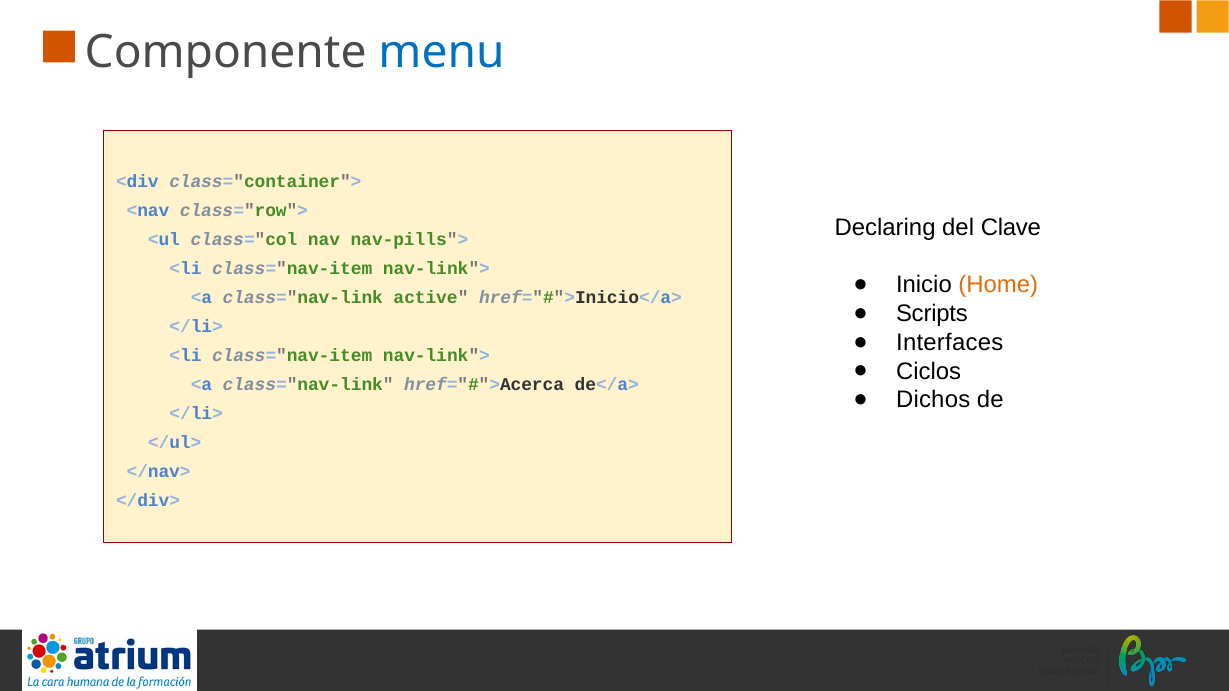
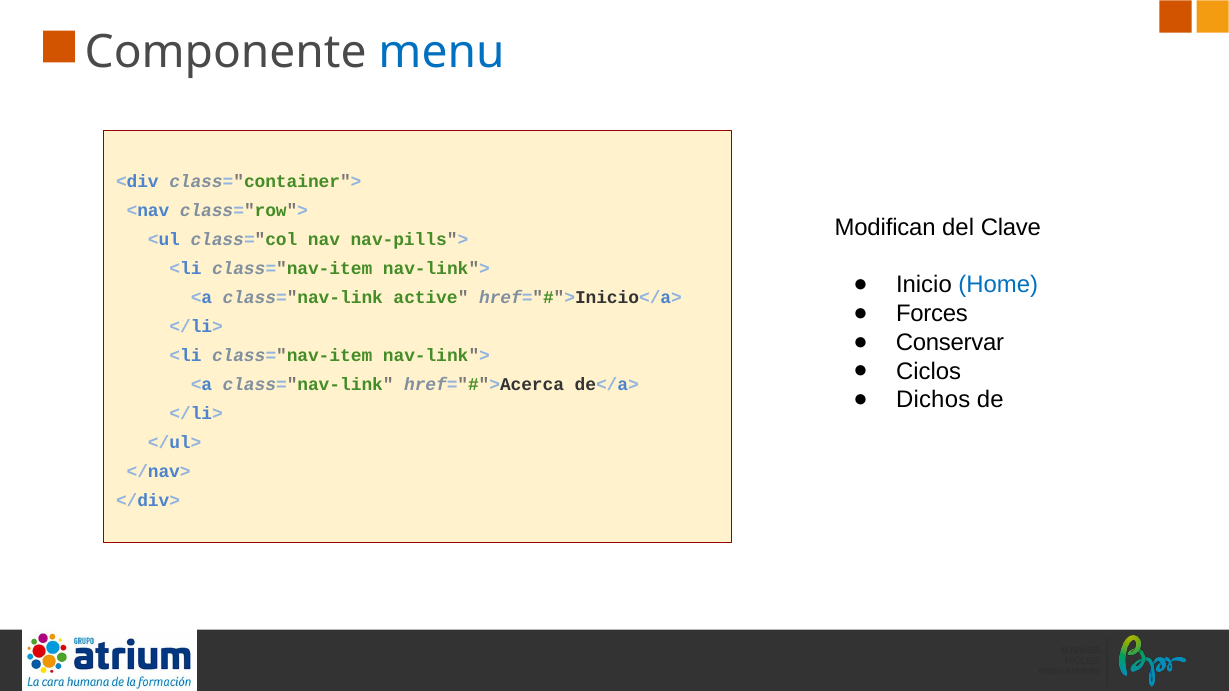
Declaring: Declaring -> Modifican
Home colour: orange -> blue
Scripts: Scripts -> Forces
Interfaces: Interfaces -> Conservar
